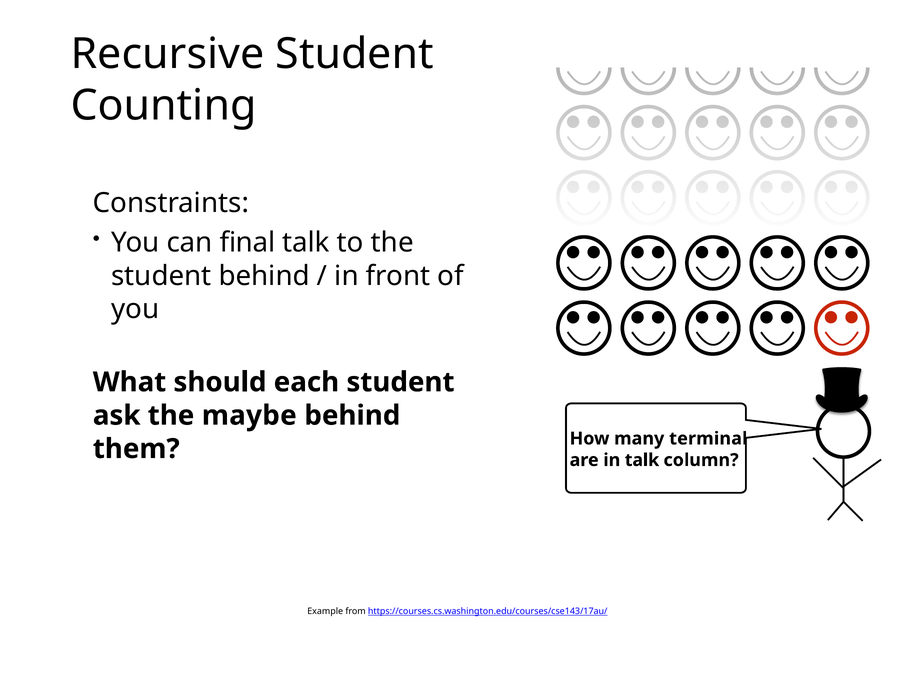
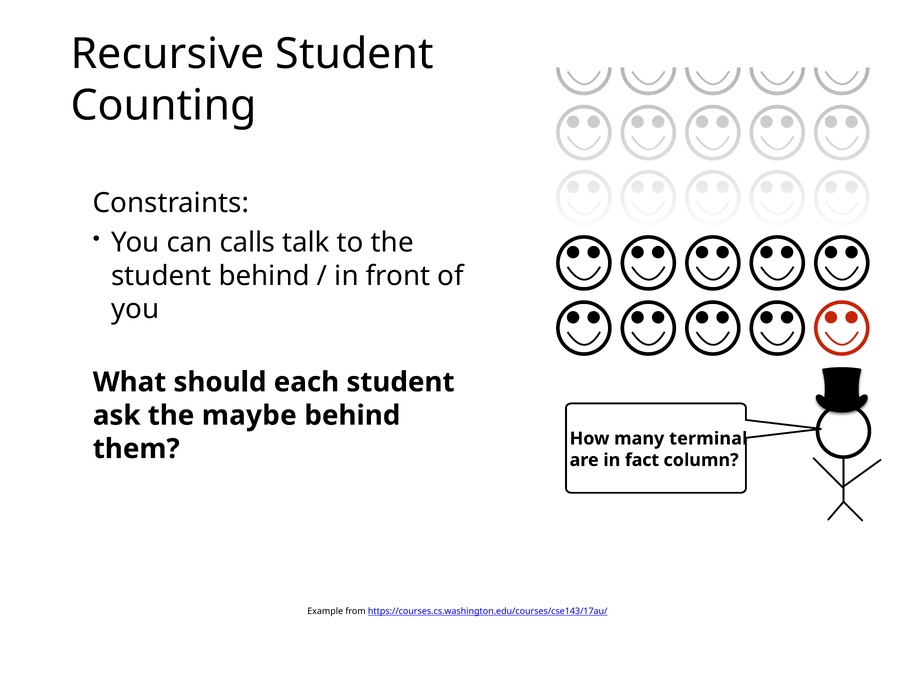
final: final -> calls
in talk: talk -> fact
